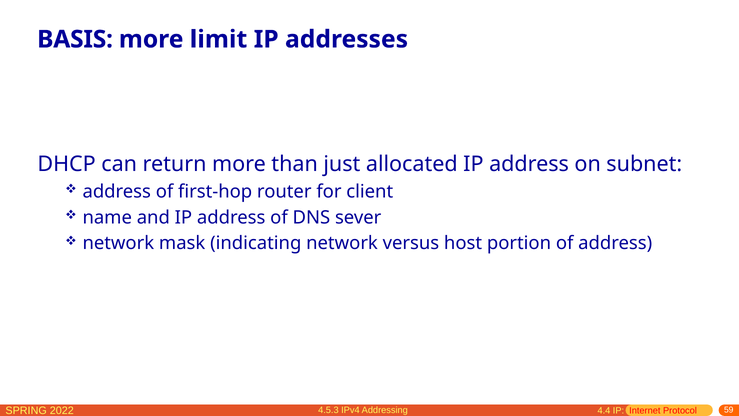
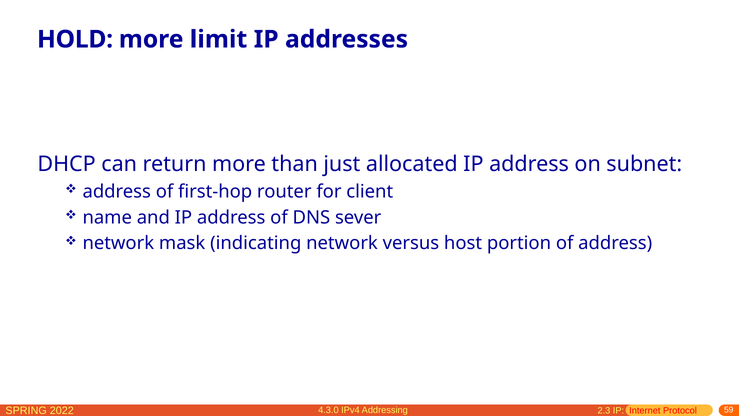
BASIS: BASIS -> HOLD
4.5.3: 4.5.3 -> 4.3.0
4.4: 4.4 -> 2.3
